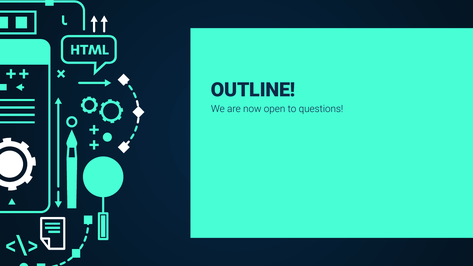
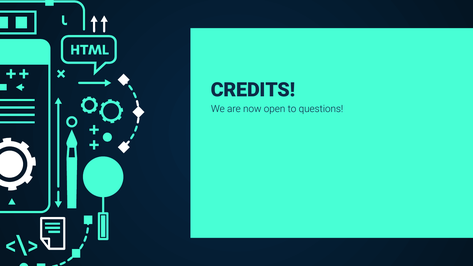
OUTLINE: OUTLINE -> CREDITS
